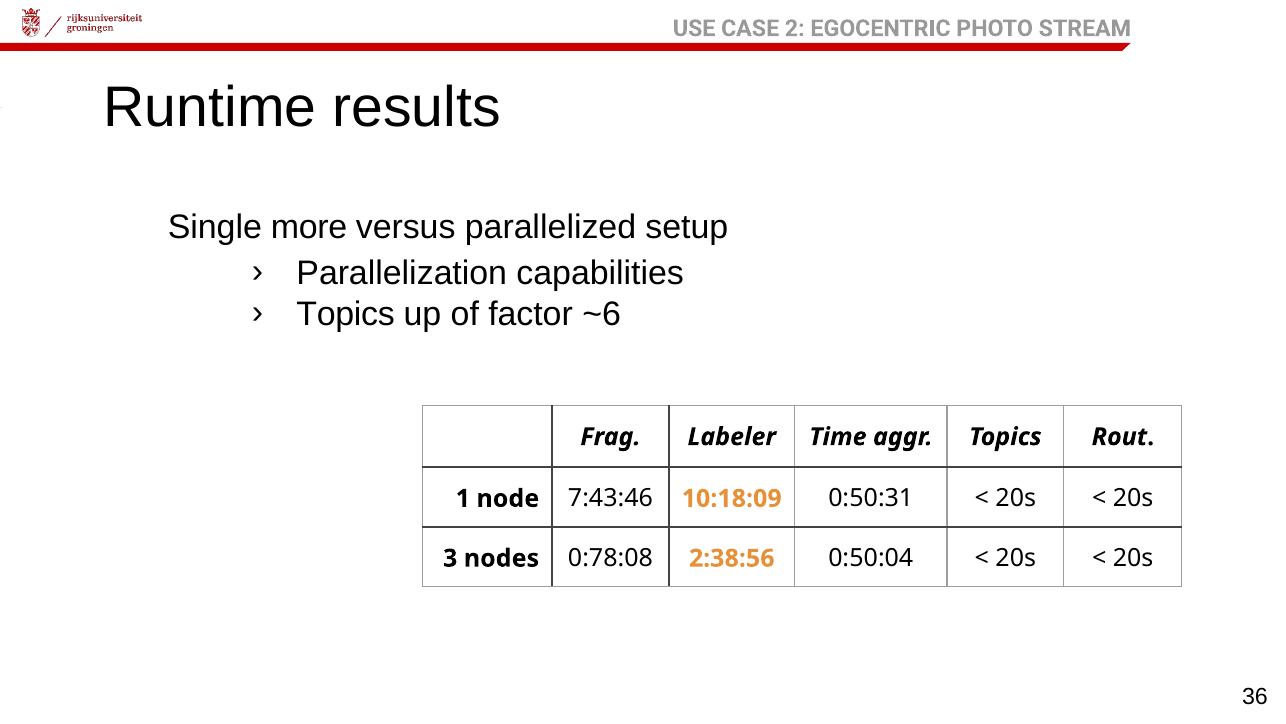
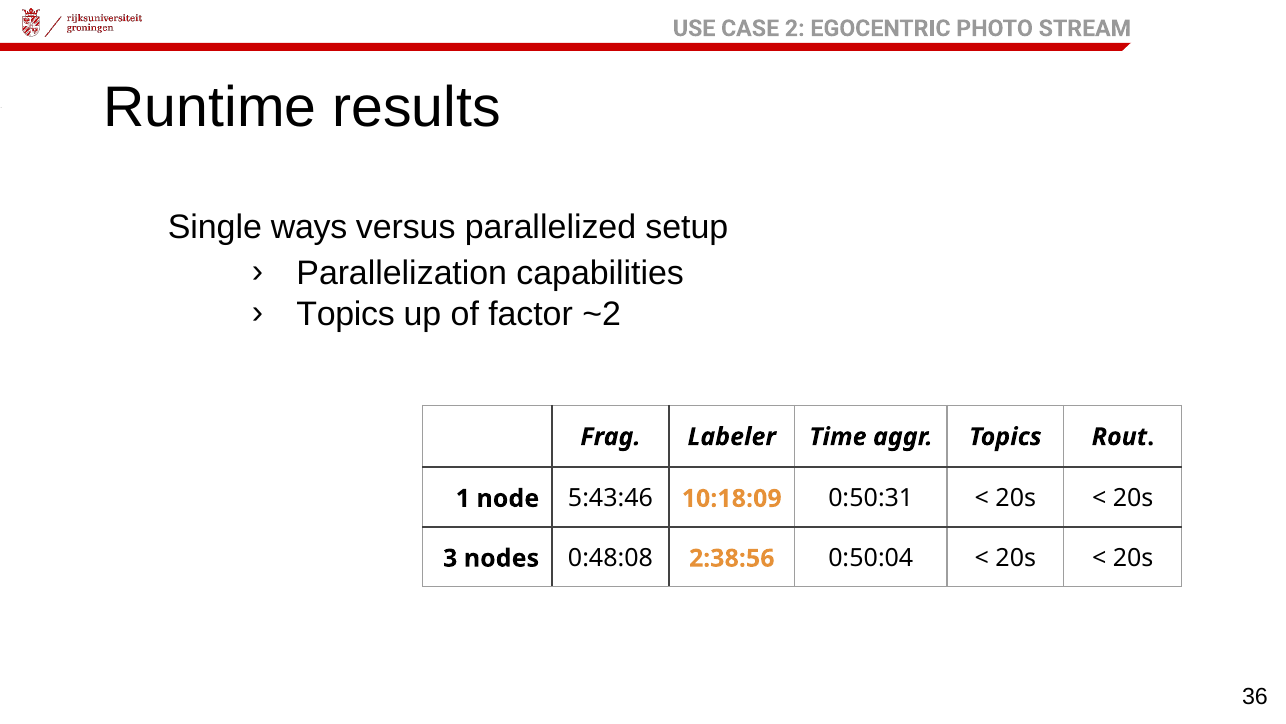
more: more -> ways
~6: ~6 -> ~2
7:43:46: 7:43:46 -> 5:43:46
0:78:08: 0:78:08 -> 0:48:08
